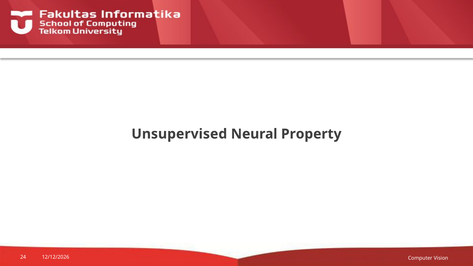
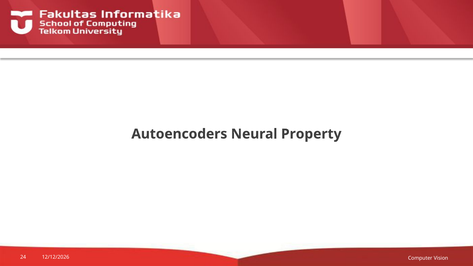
Unsupervised: Unsupervised -> Autoencoders
